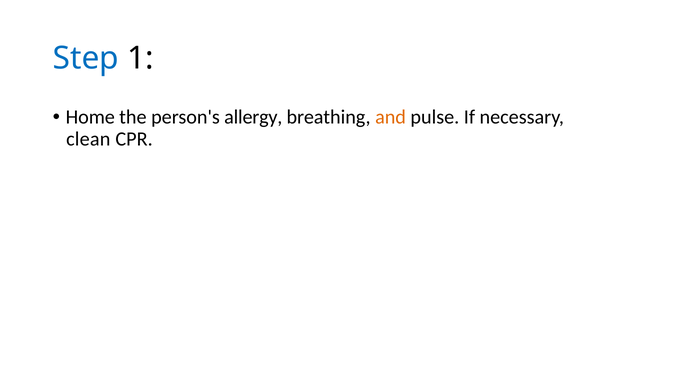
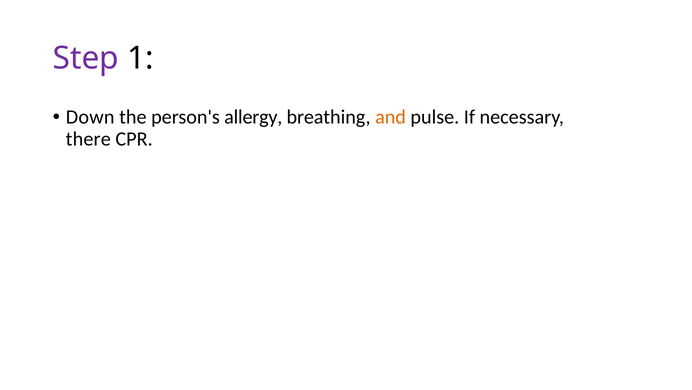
Step colour: blue -> purple
Home: Home -> Down
clean: clean -> there
